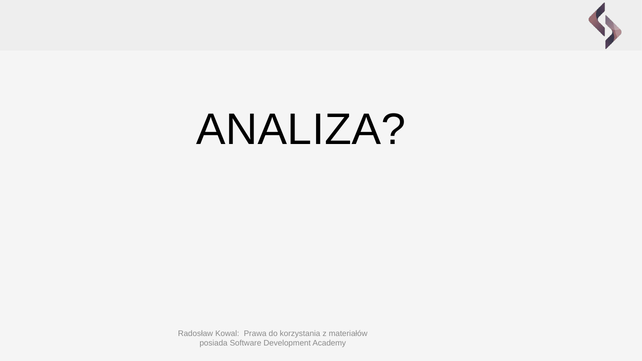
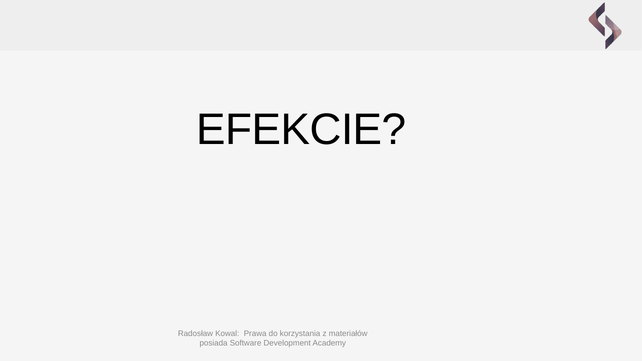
ANALIZA: ANALIZA -> EFEKCIE
